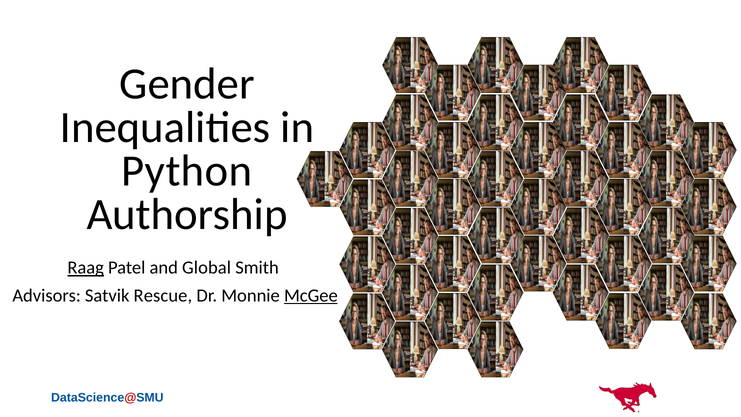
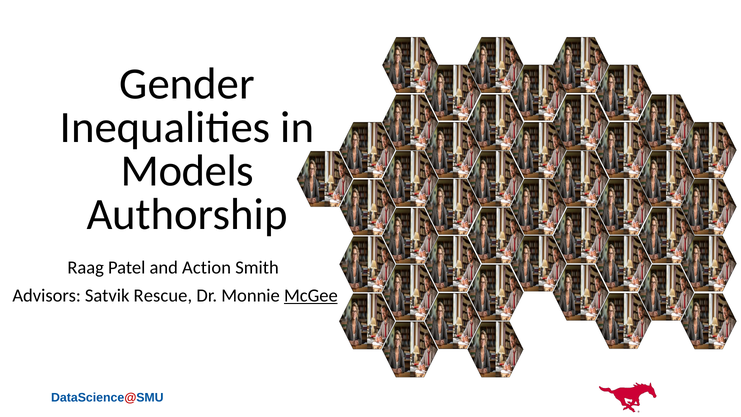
Python: Python -> Models
Raag underline: present -> none
Global: Global -> Action
